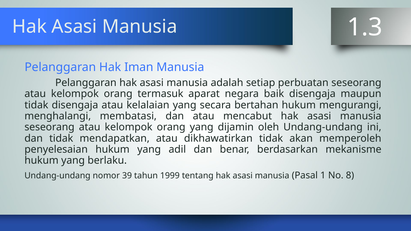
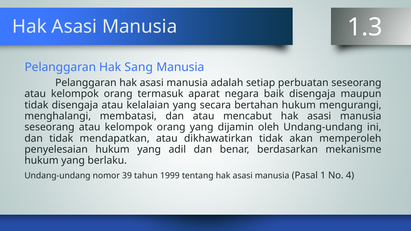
Iman: Iman -> Sang
8: 8 -> 4
